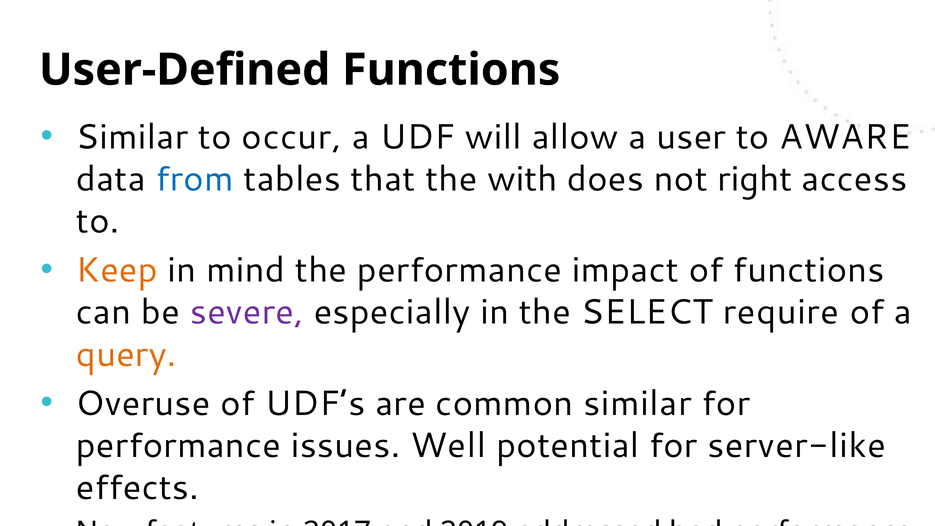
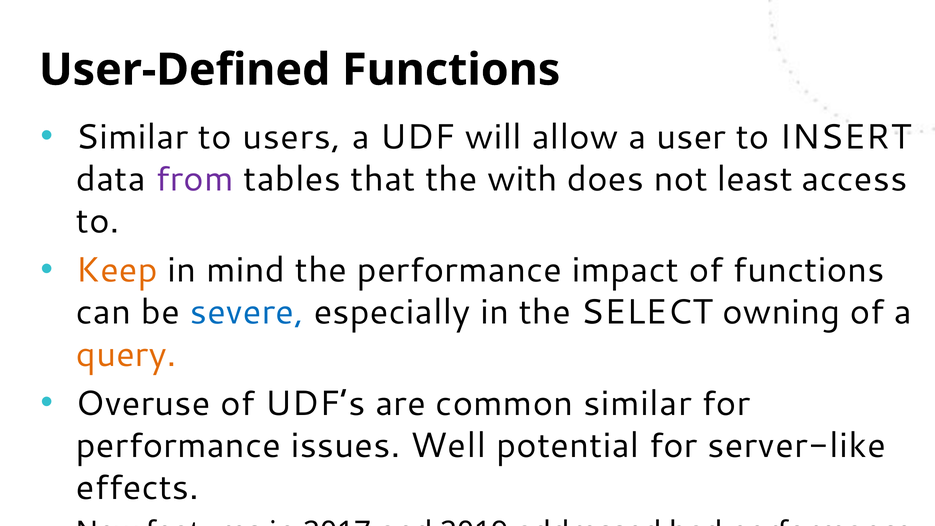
occur: occur -> users
AWARE: AWARE -> INSERT
from colour: blue -> purple
right: right -> least
severe colour: purple -> blue
require: require -> owning
